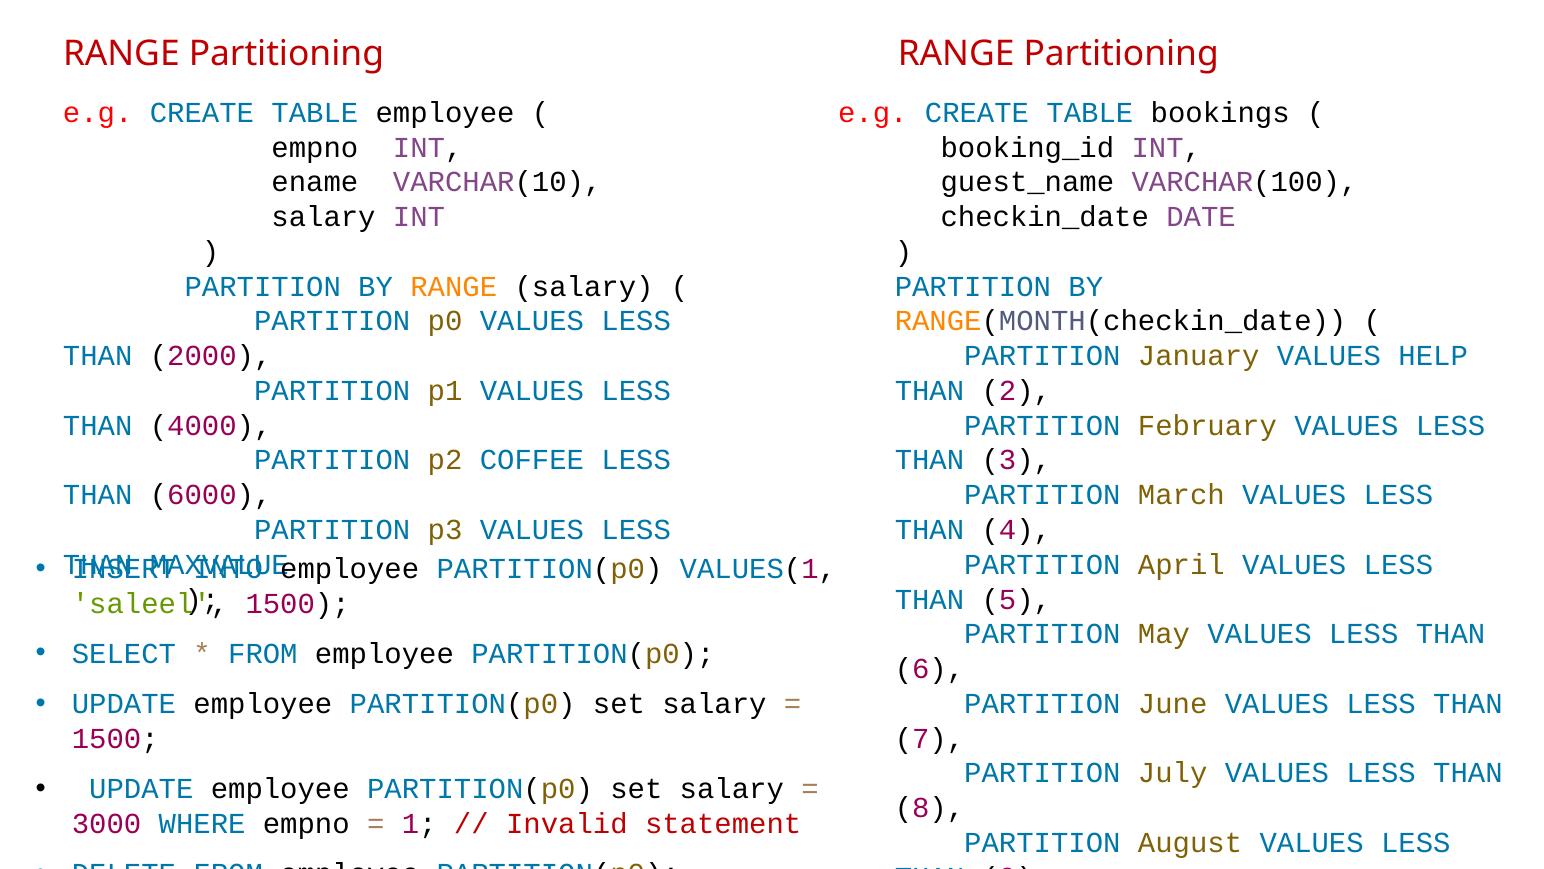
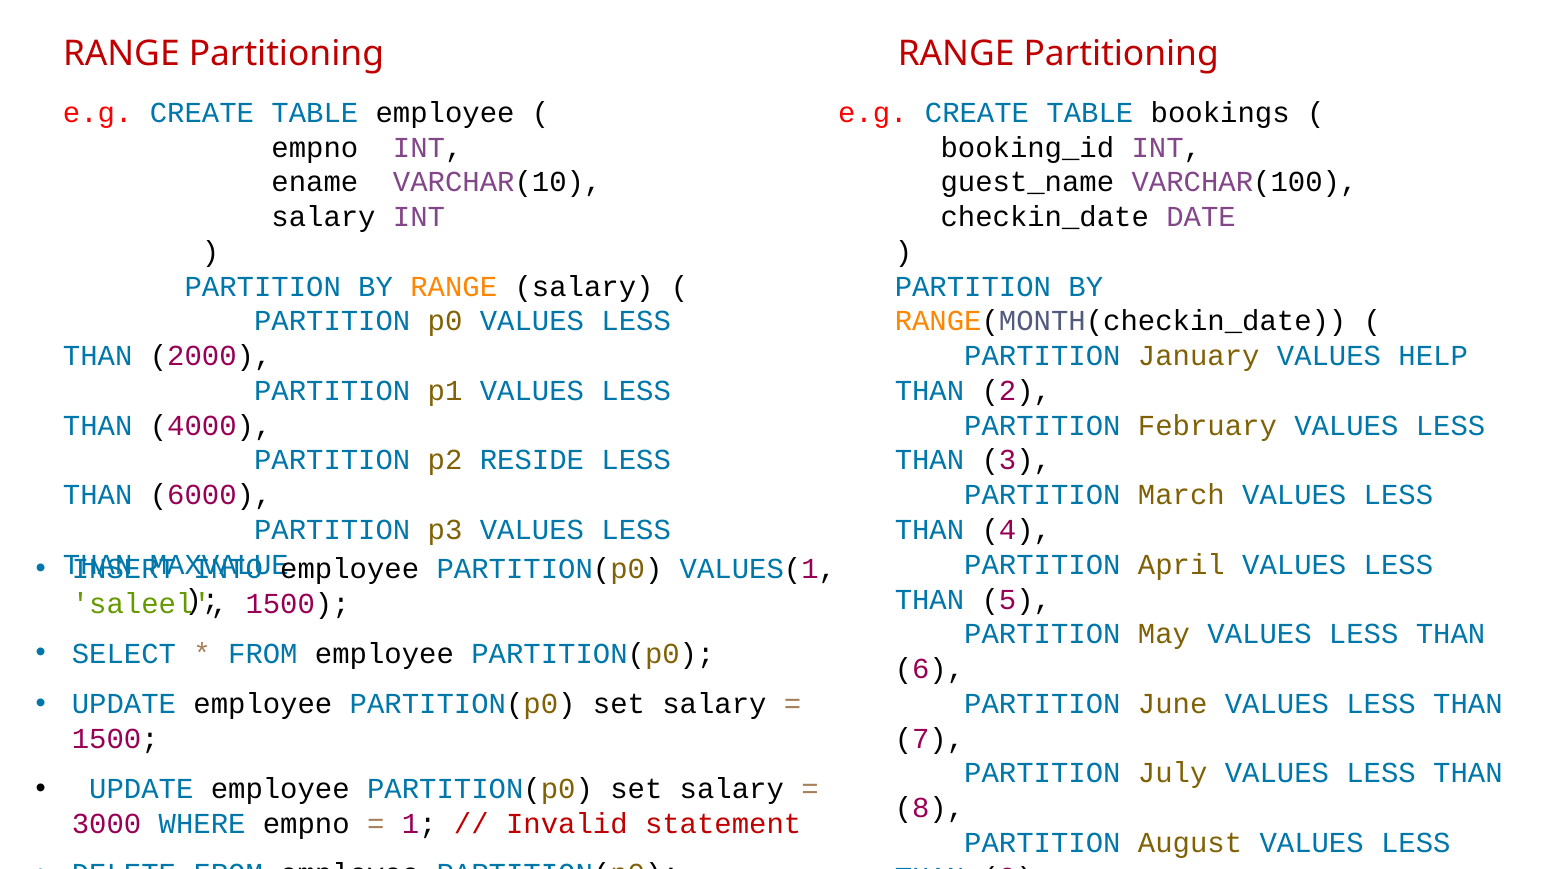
COFFEE: COFFEE -> RESIDE
